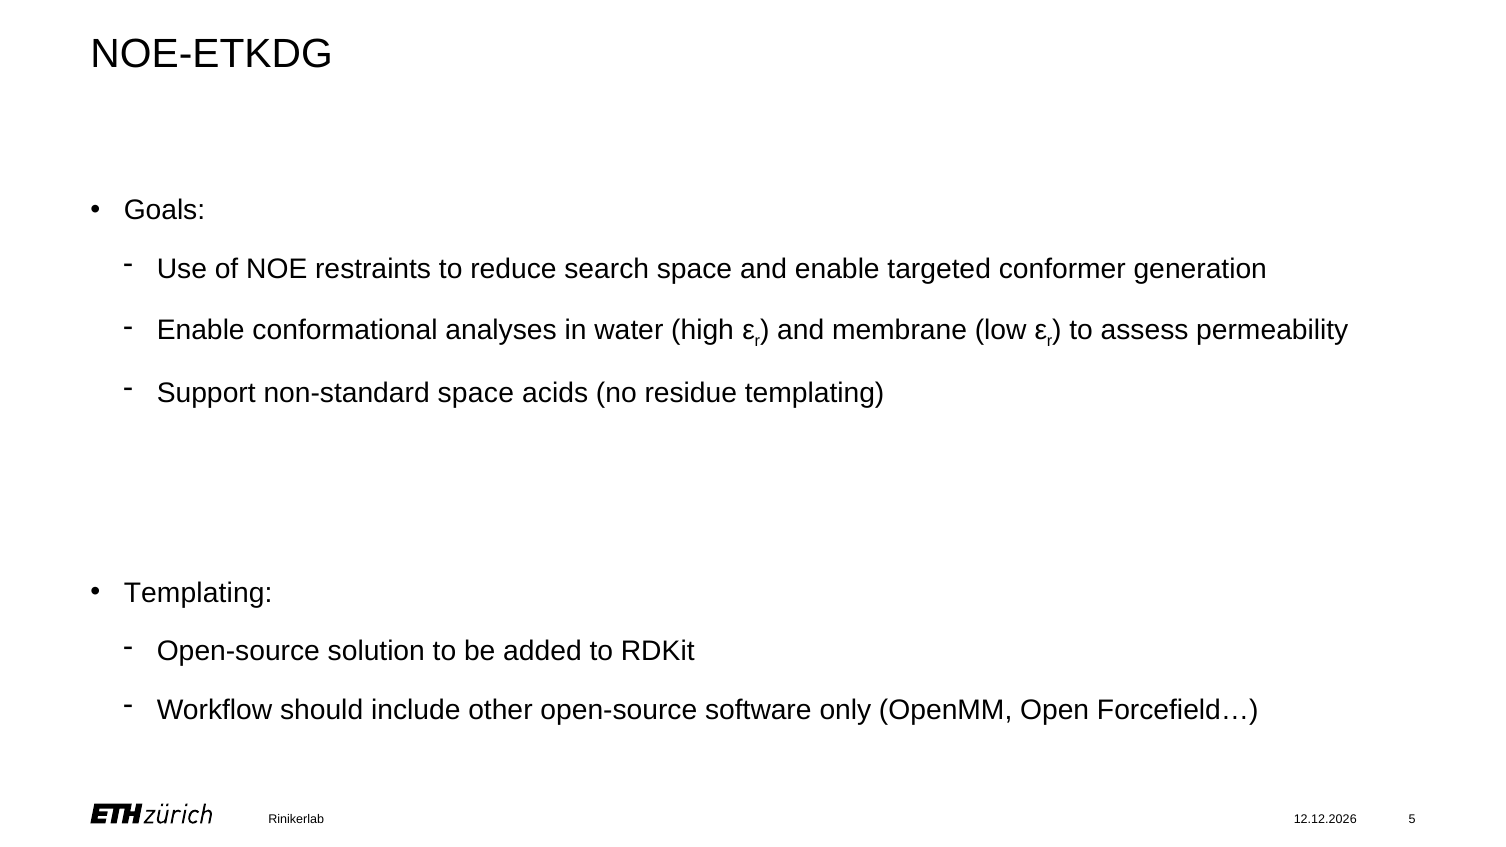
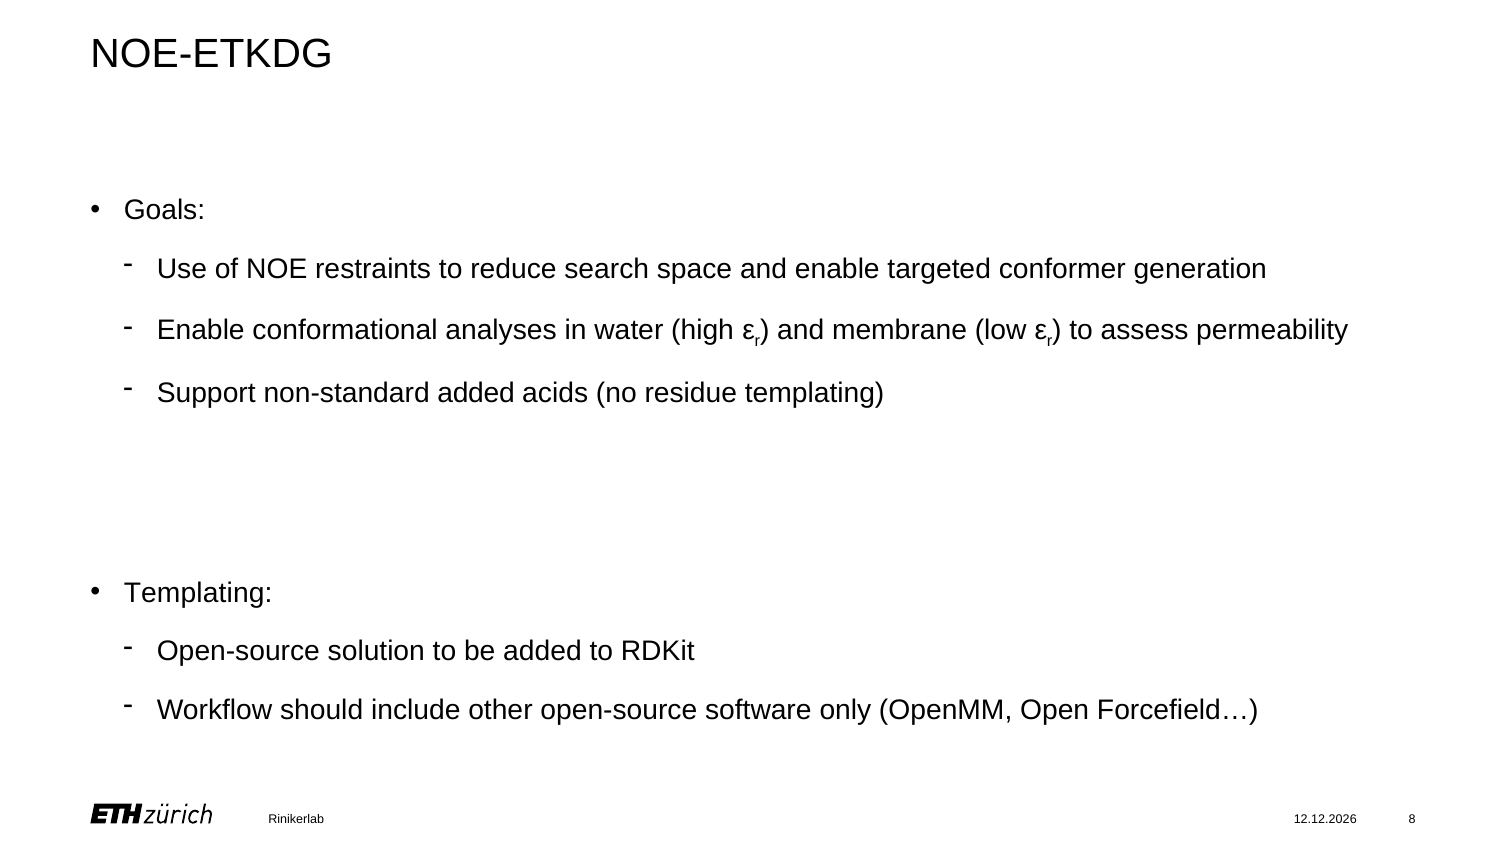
non-standard space: space -> added
5: 5 -> 8
